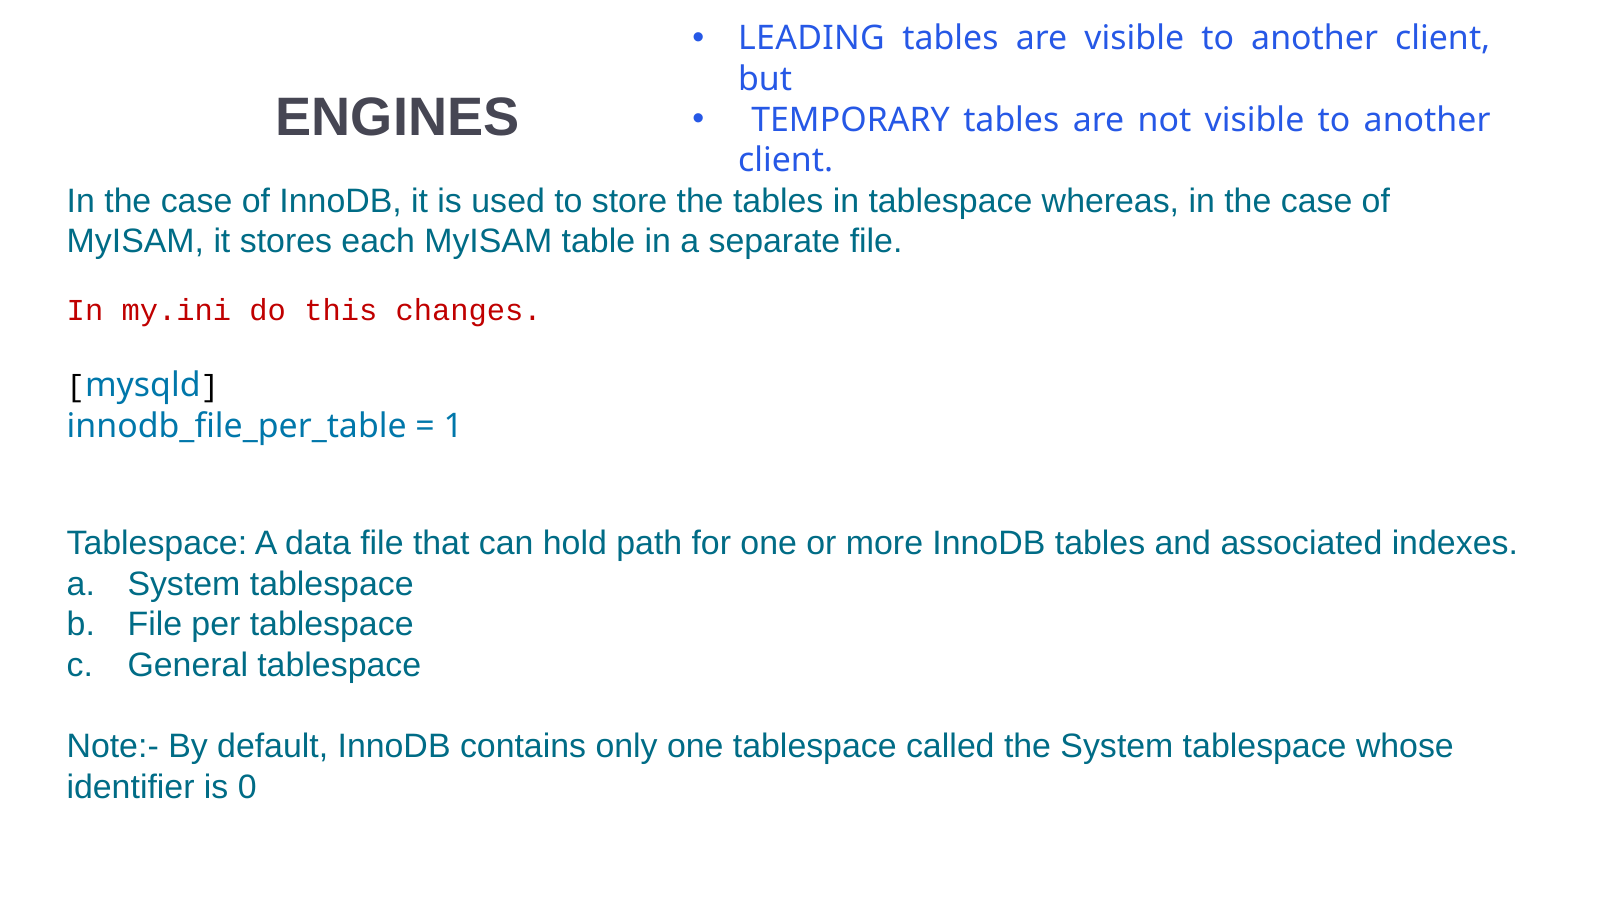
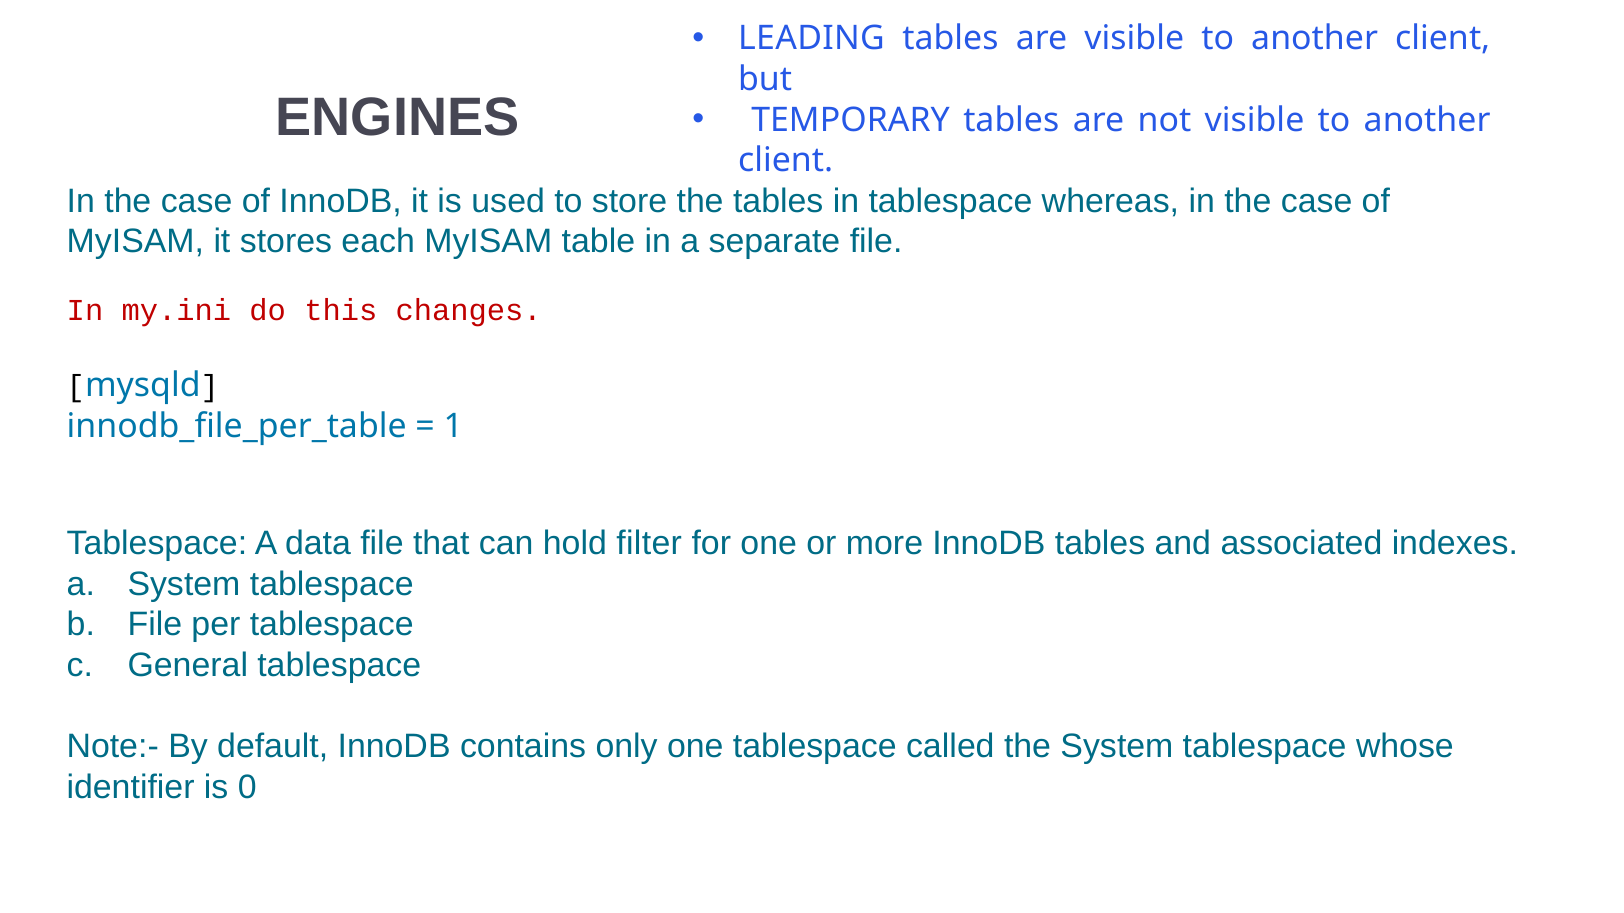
path: path -> filter
